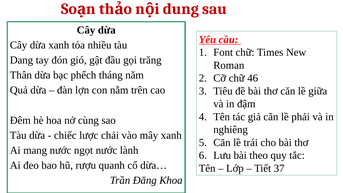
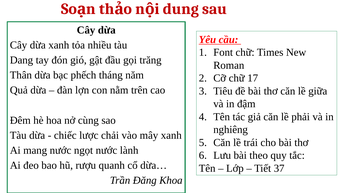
46: 46 -> 17
